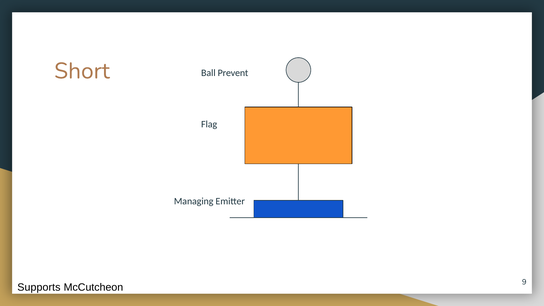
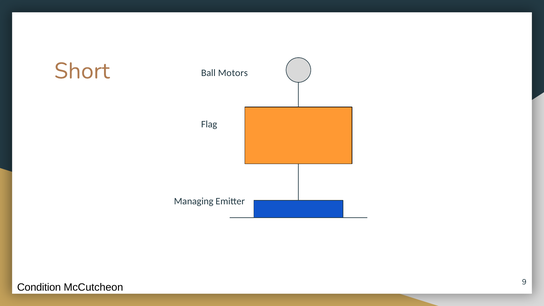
Prevent: Prevent -> Motors
Supports: Supports -> Condition
